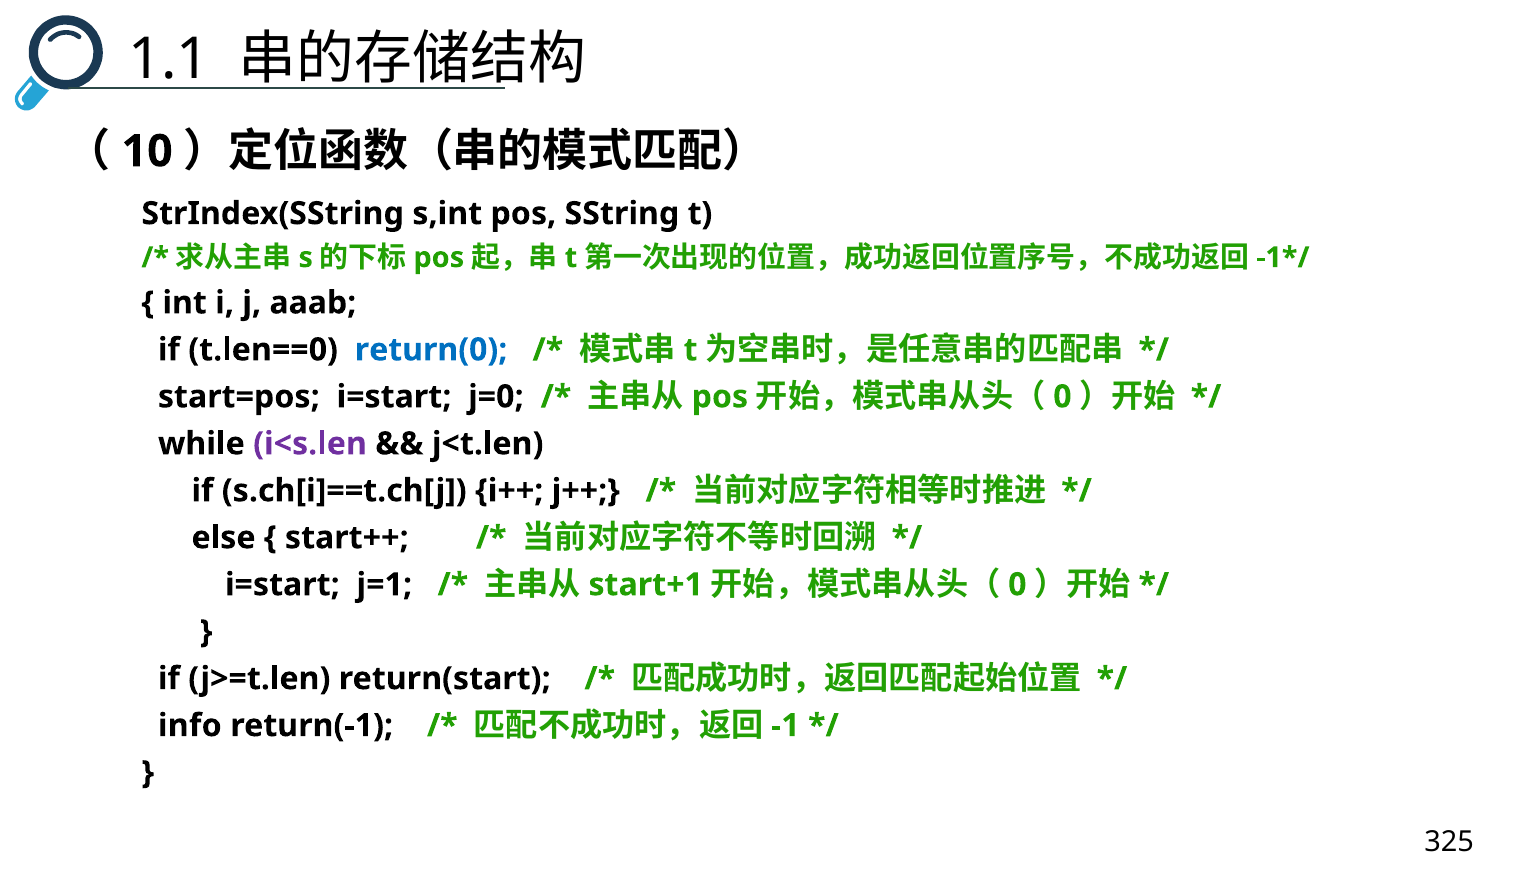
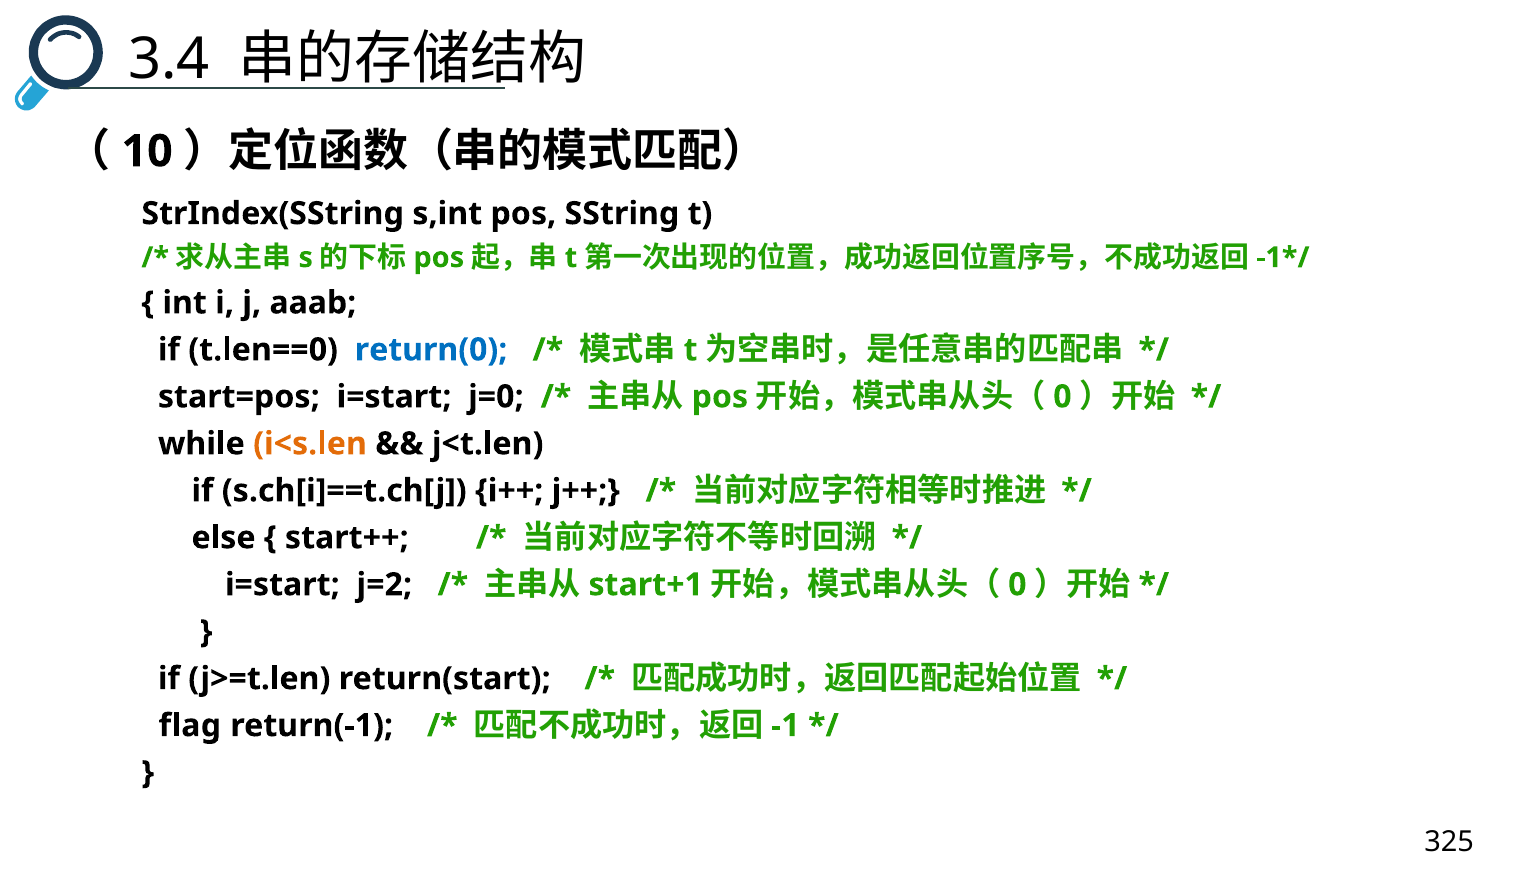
1.1: 1.1 -> 3.4
i<s.len colour: purple -> orange
j=1: j=1 -> j=2
info: info -> flag
